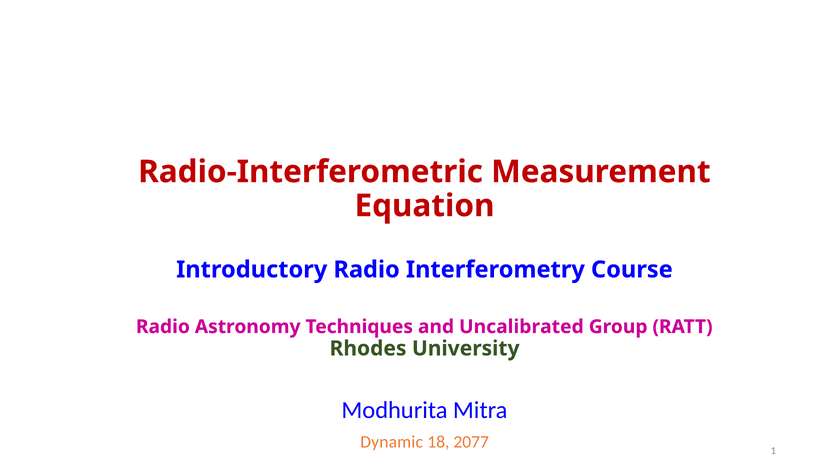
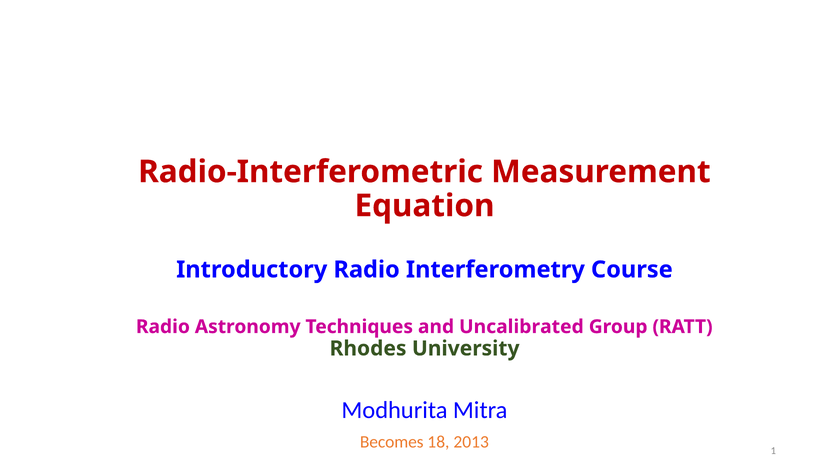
Dynamic: Dynamic -> Becomes
2077: 2077 -> 2013
